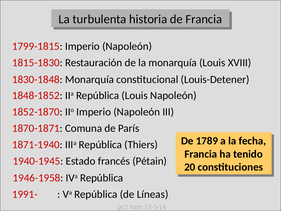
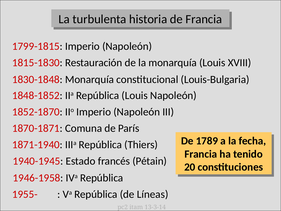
Louis-Detener: Louis-Detener -> Louis-Bulgaria
1991-: 1991- -> 1955-
